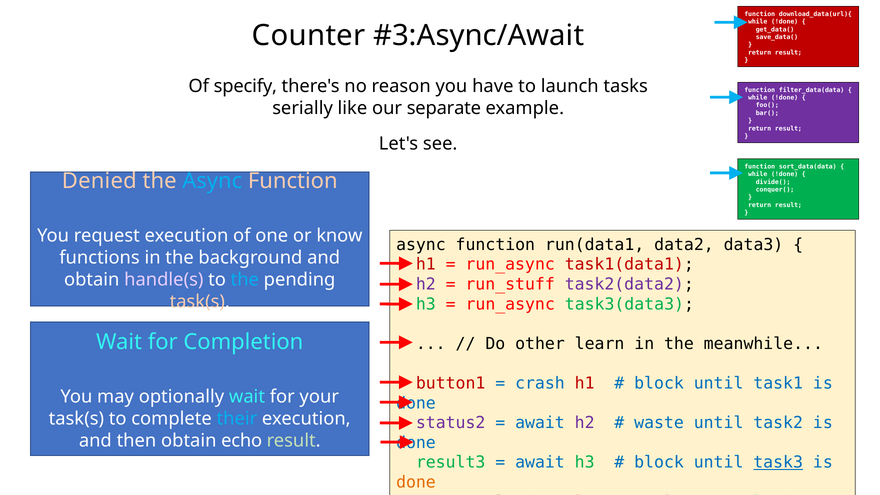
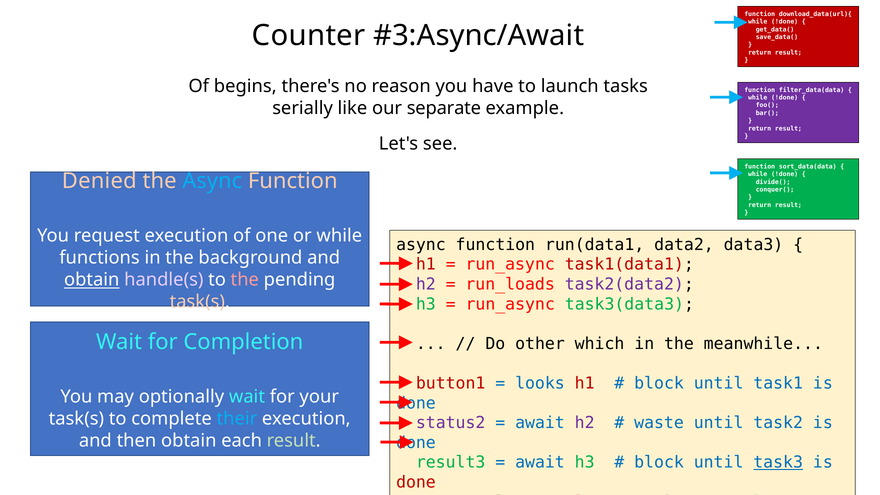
specify: specify -> begins
or know: know -> while
obtain at (92, 280) underline: none -> present
the at (245, 280) colour: light blue -> pink
run_stuff: run_stuff -> run_loads
learn: learn -> which
crash: crash -> looks
echo: echo -> each
done at (416, 482) colour: orange -> red
